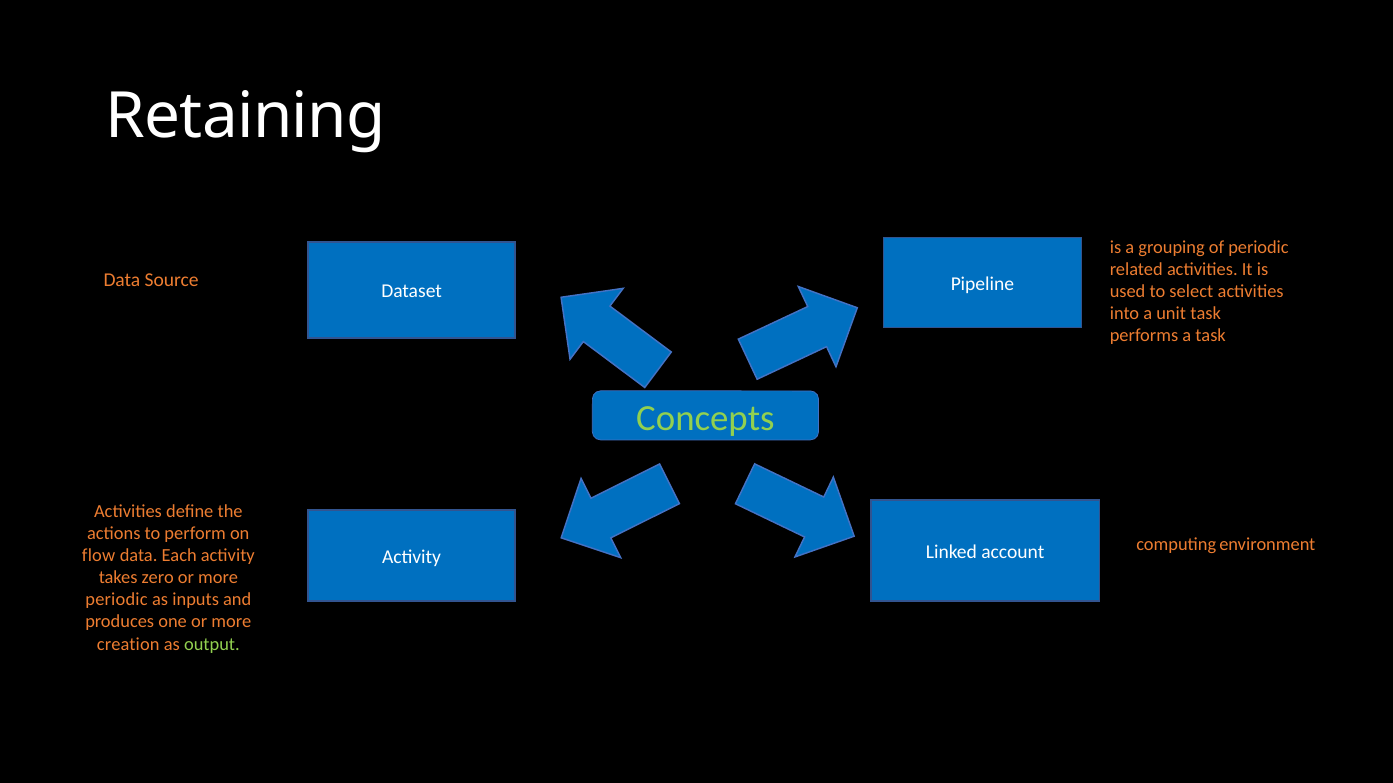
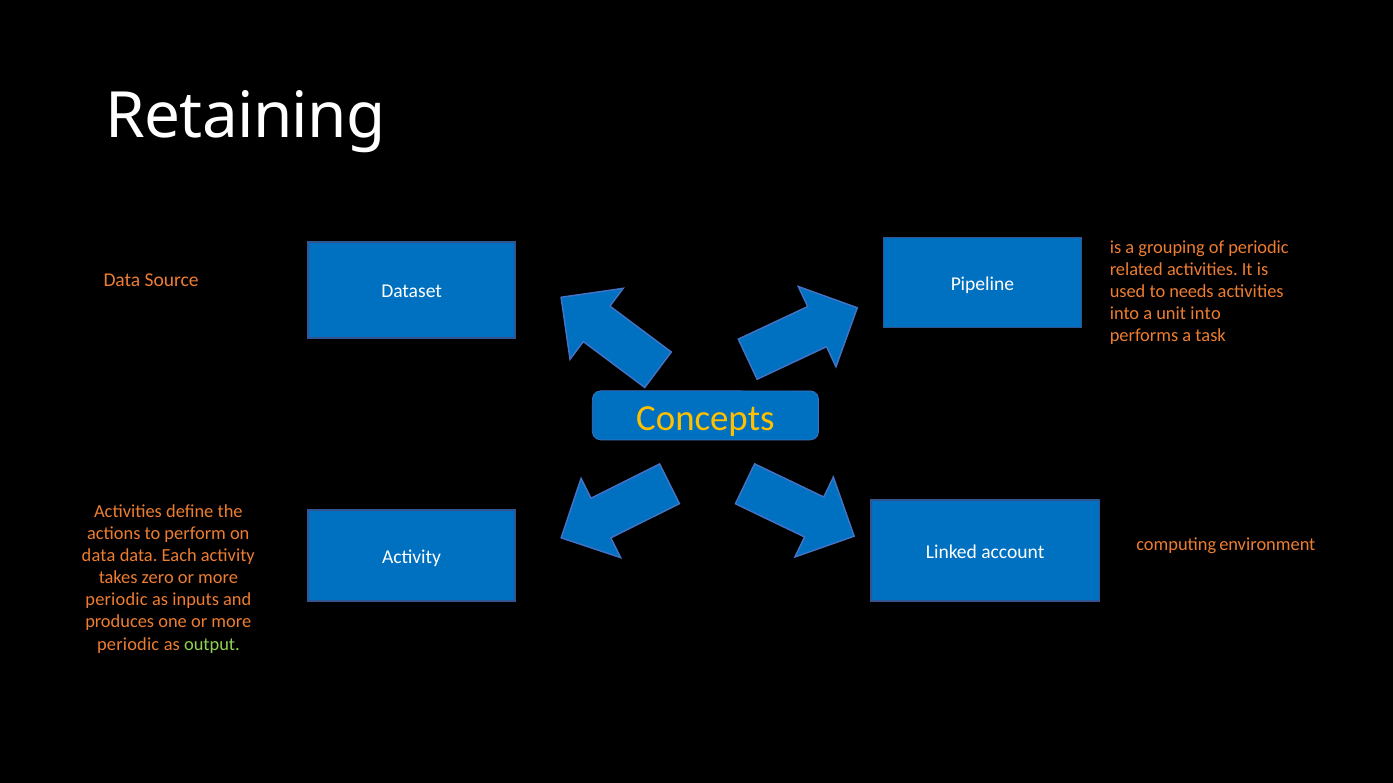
select: select -> needs
unit task: task -> into
Concepts colour: light green -> yellow
flow at (99, 556): flow -> data
creation at (128, 644): creation -> periodic
